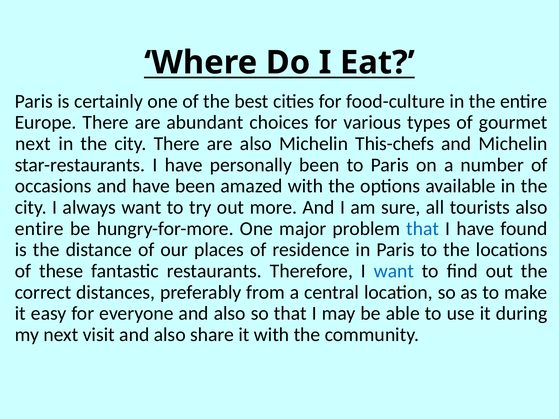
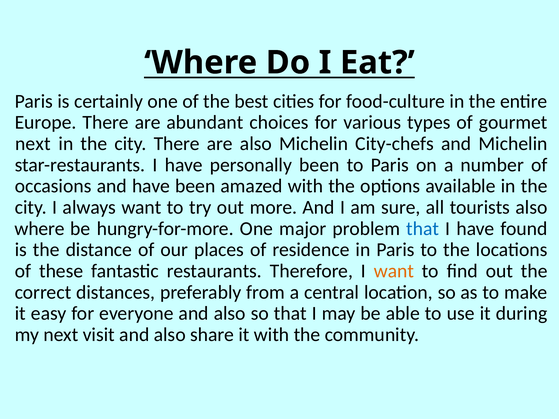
This-chefs: This-chefs -> City-chefs
entire at (39, 229): entire -> where
want at (394, 271) colour: blue -> orange
